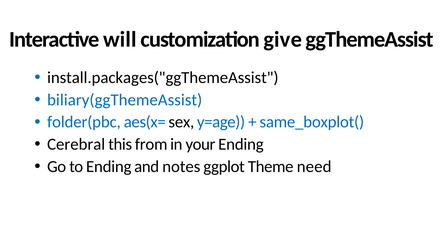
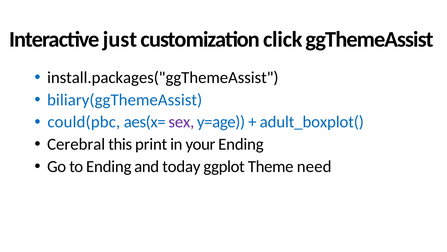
will: will -> just
give: give -> click
folder(pbc: folder(pbc -> could(pbc
sex colour: black -> purple
same_boxplot(: same_boxplot( -> adult_boxplot(
from: from -> print
notes: notes -> today
